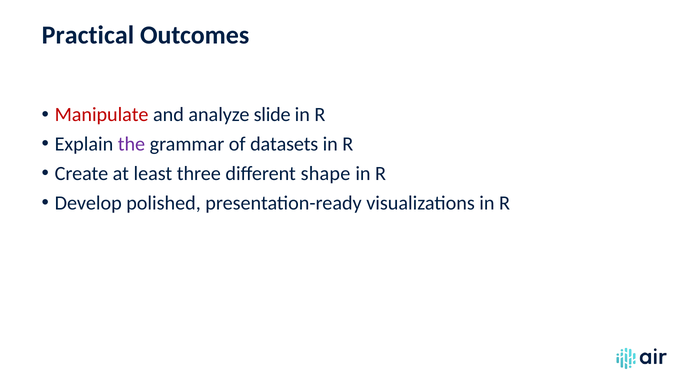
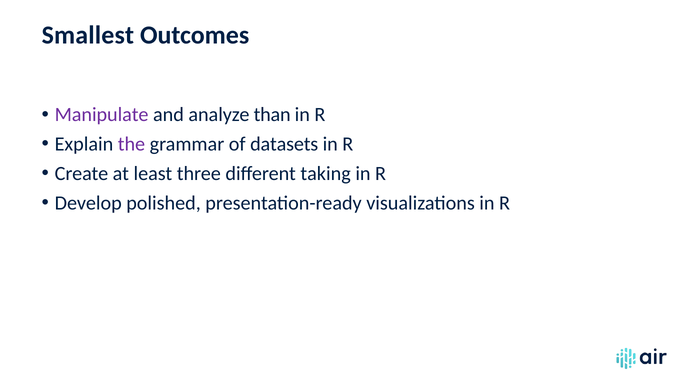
Practical: Practical -> Smallest
Manipulate colour: red -> purple
slide: slide -> than
shape: shape -> taking
